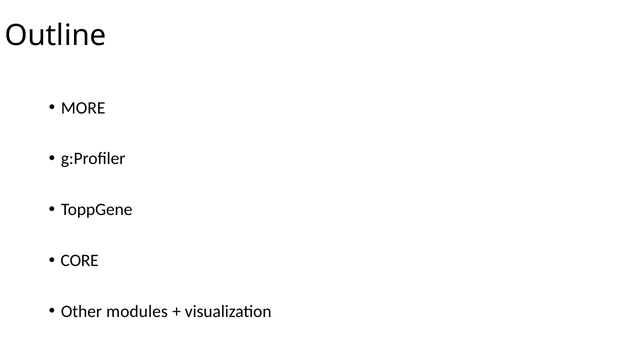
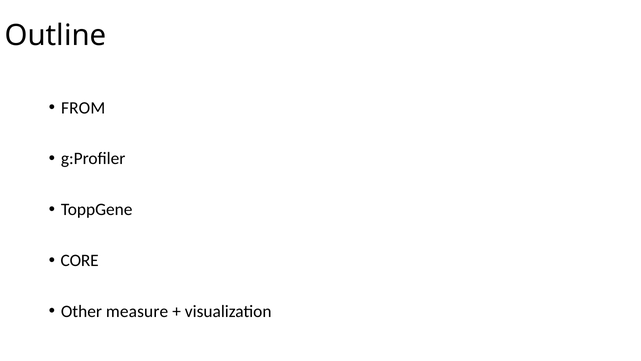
MORE: MORE -> FROM
modules: modules -> measure
